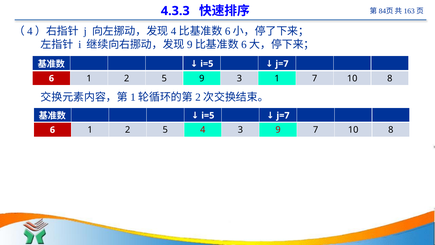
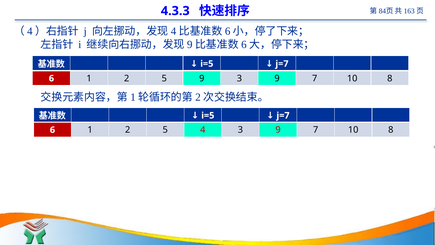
9 3 1: 1 -> 9
